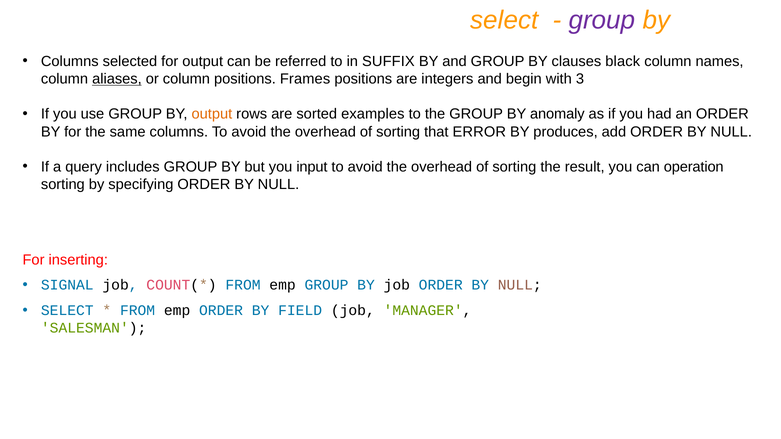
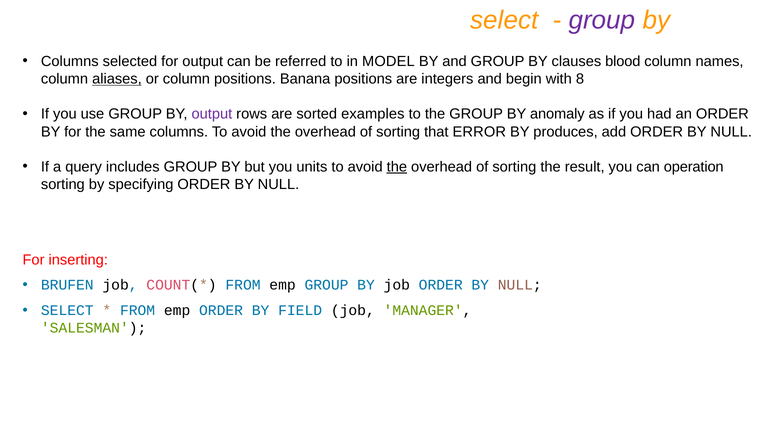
SUFFIX: SUFFIX -> MODEL
black: black -> blood
Frames: Frames -> Banana
3: 3 -> 8
output at (212, 114) colour: orange -> purple
input: input -> units
the at (397, 167) underline: none -> present
SIGNAL: SIGNAL -> BRUFEN
